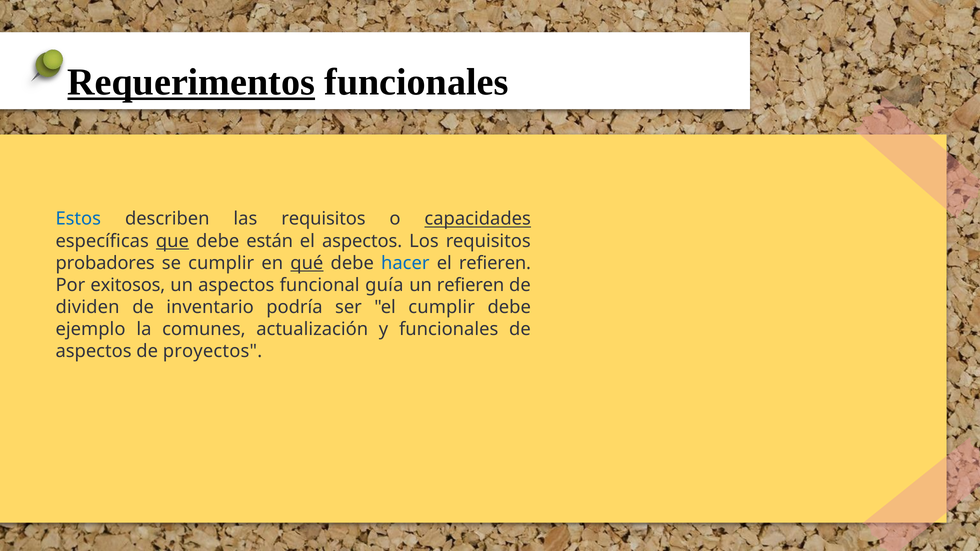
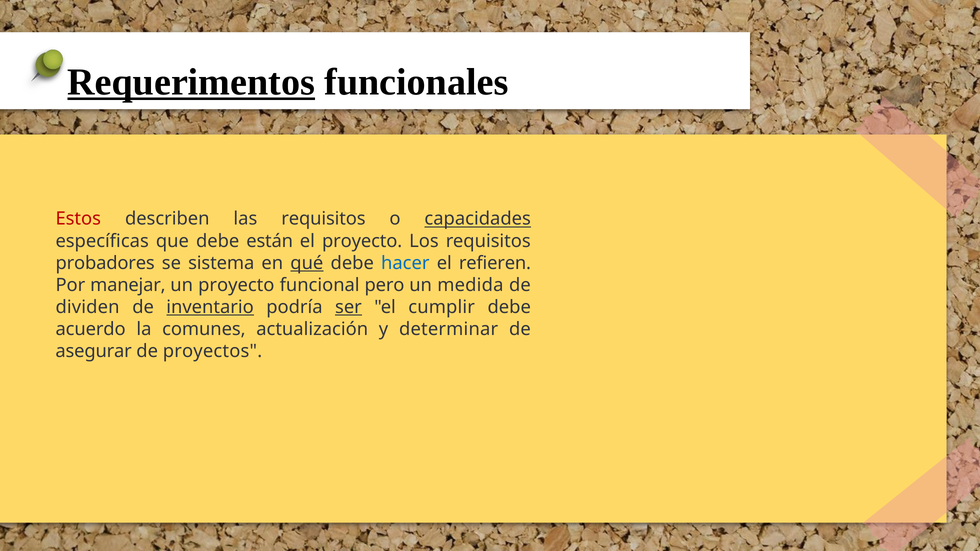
Estos colour: blue -> red
que underline: present -> none
el aspectos: aspectos -> proyecto
se cumplir: cumplir -> sistema
exitosos: exitosos -> manejar
un aspectos: aspectos -> proyecto
guía: guía -> pero
un refieren: refieren -> medida
inventario underline: none -> present
ser underline: none -> present
ejemplo: ejemplo -> acuerdo
y funcionales: funcionales -> determinar
aspectos at (94, 351): aspectos -> asegurar
